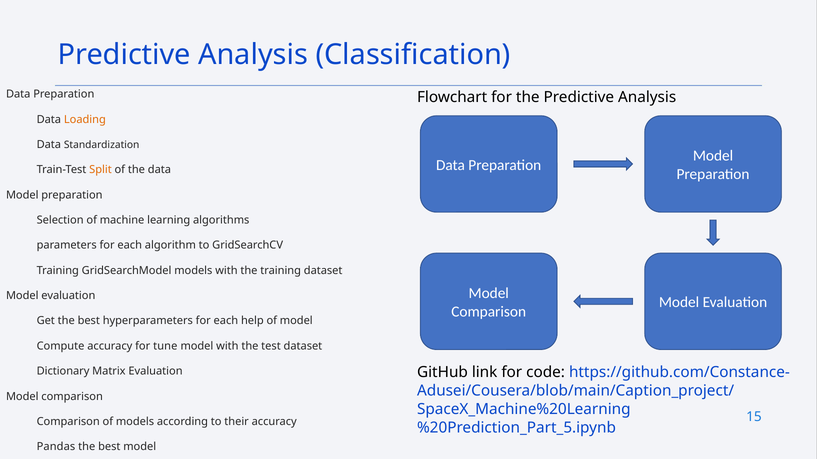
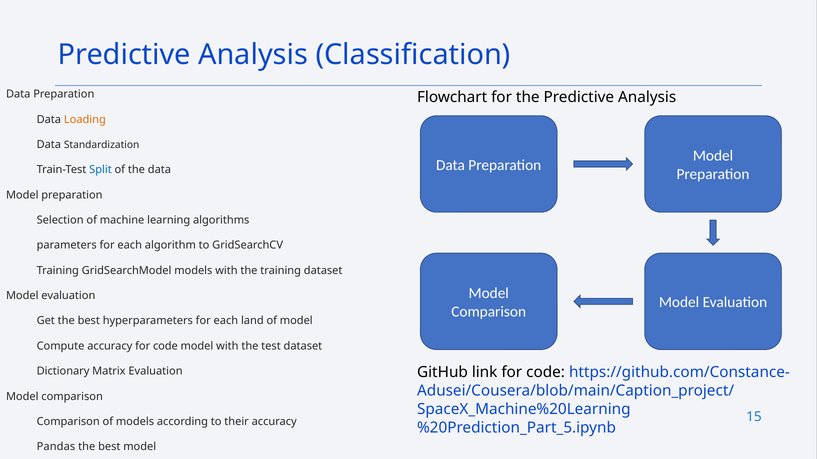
Split colour: orange -> blue
help: help -> land
accuracy for tune: tune -> code
